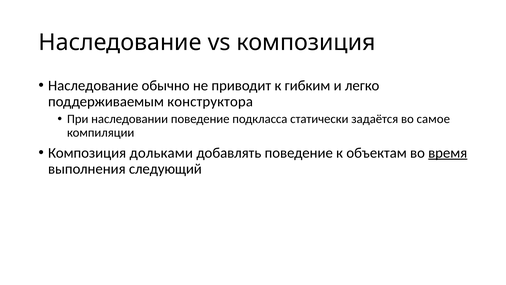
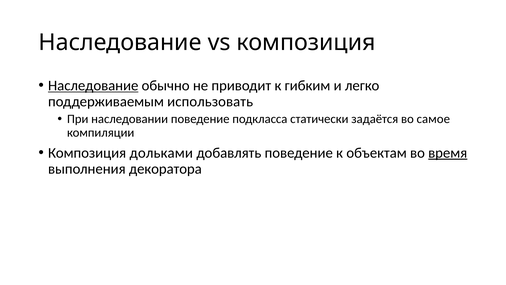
Наследование at (93, 86) underline: none -> present
конструктора: конструктора -> использовать
следующий: следующий -> декоратора
